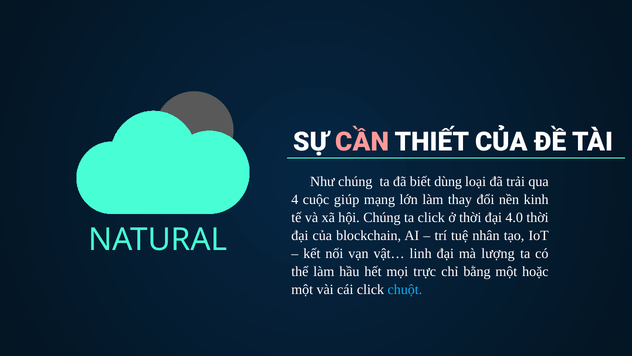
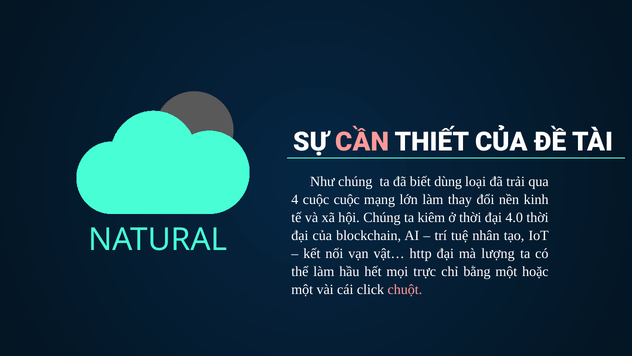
cuộc giúp: giúp -> cuộc
ta click: click -> kiêm
linh: linh -> http
chuột colour: light blue -> pink
